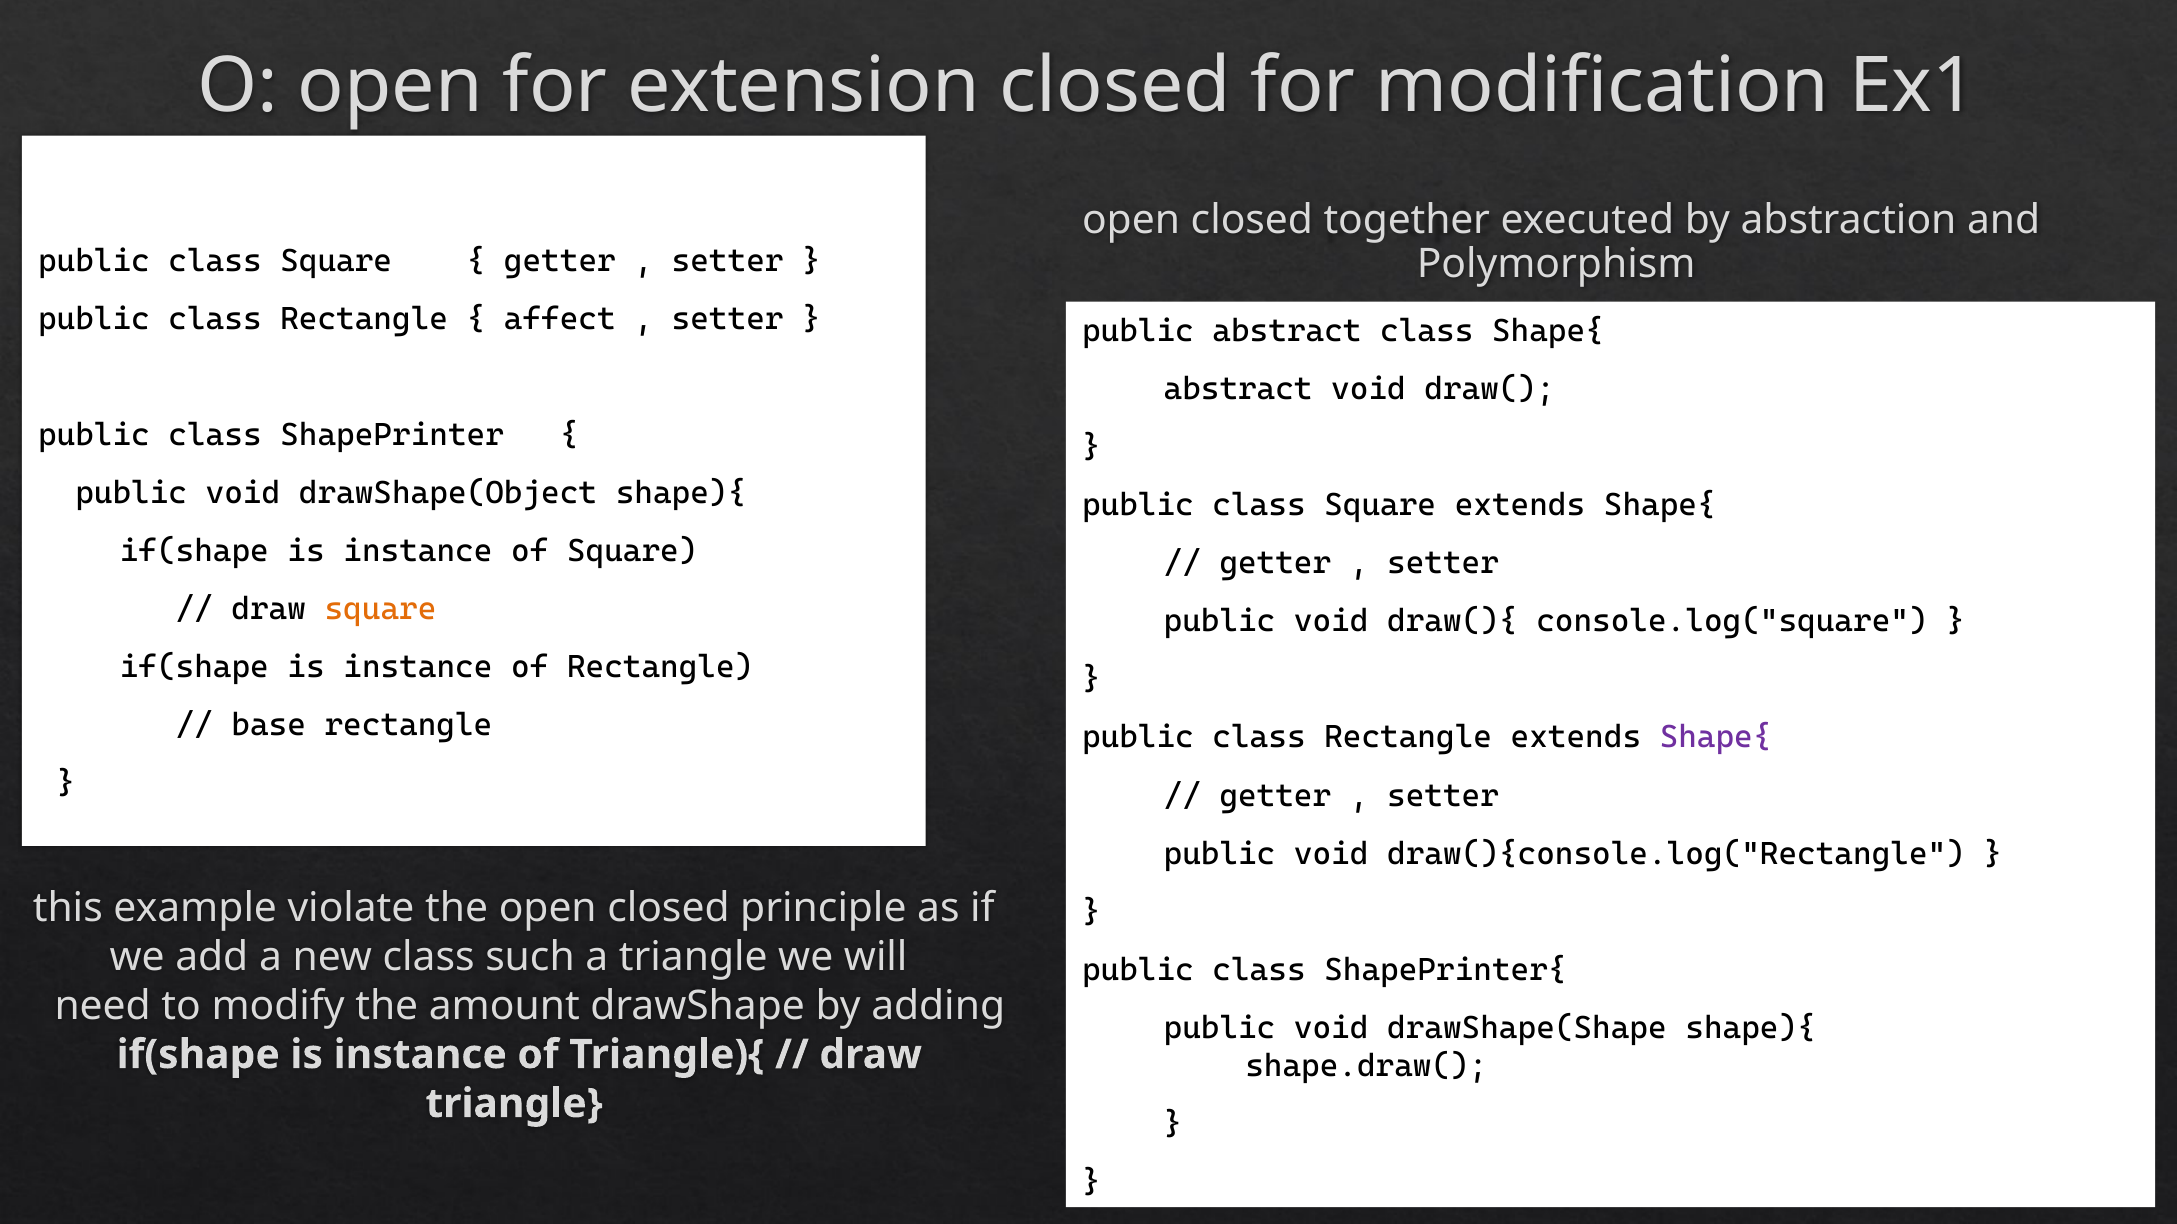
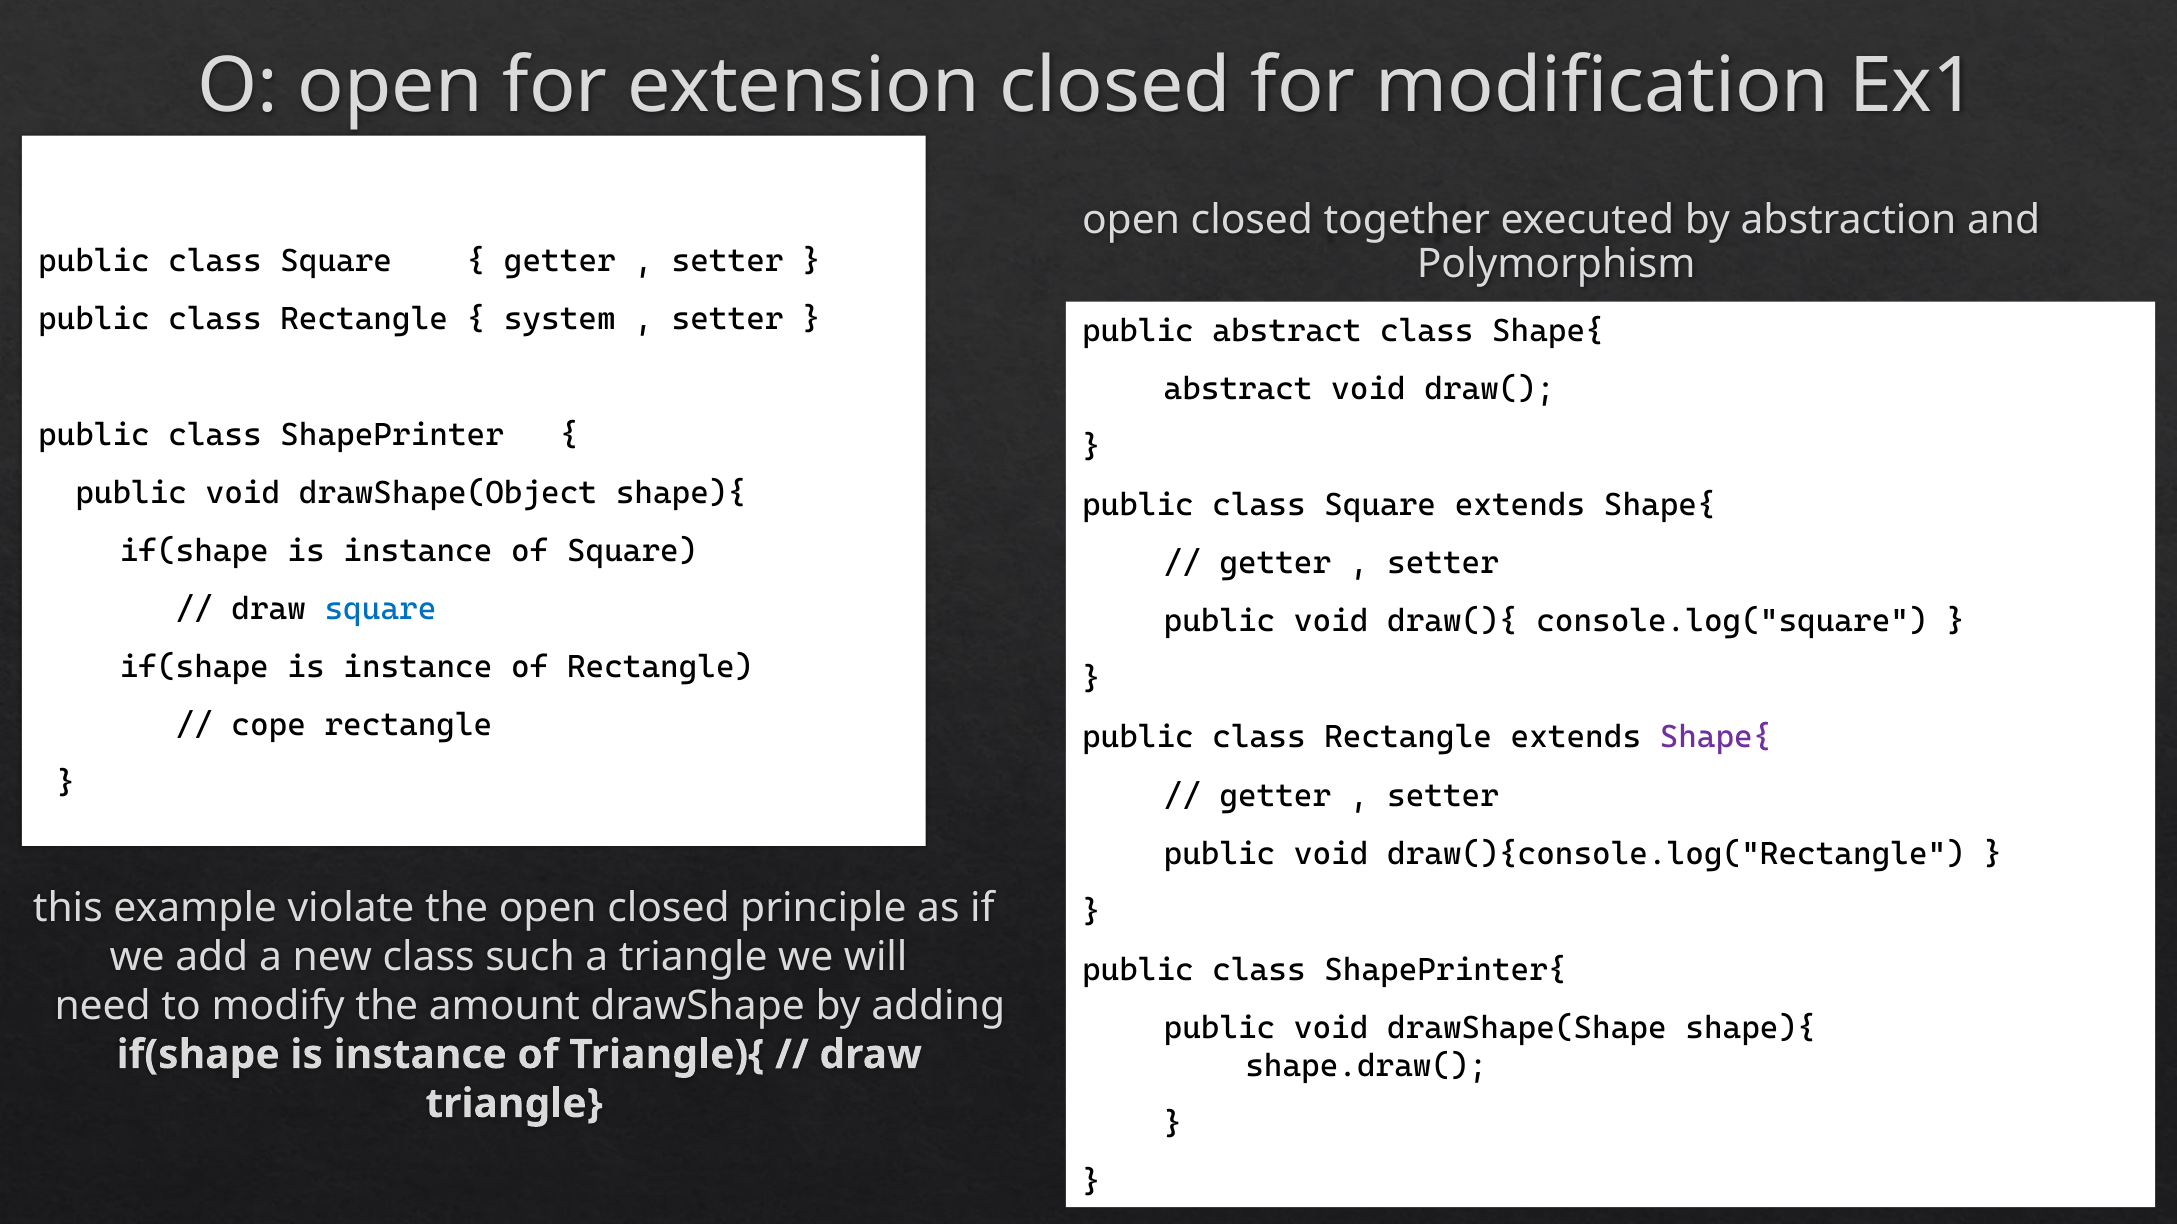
affect: affect -> system
square at (380, 609) colour: orange -> blue
base: base -> cope
